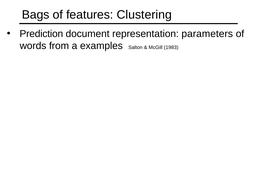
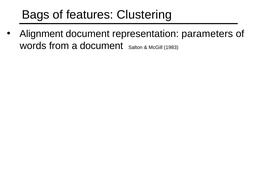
Prediction: Prediction -> Alignment
a examples: examples -> document
